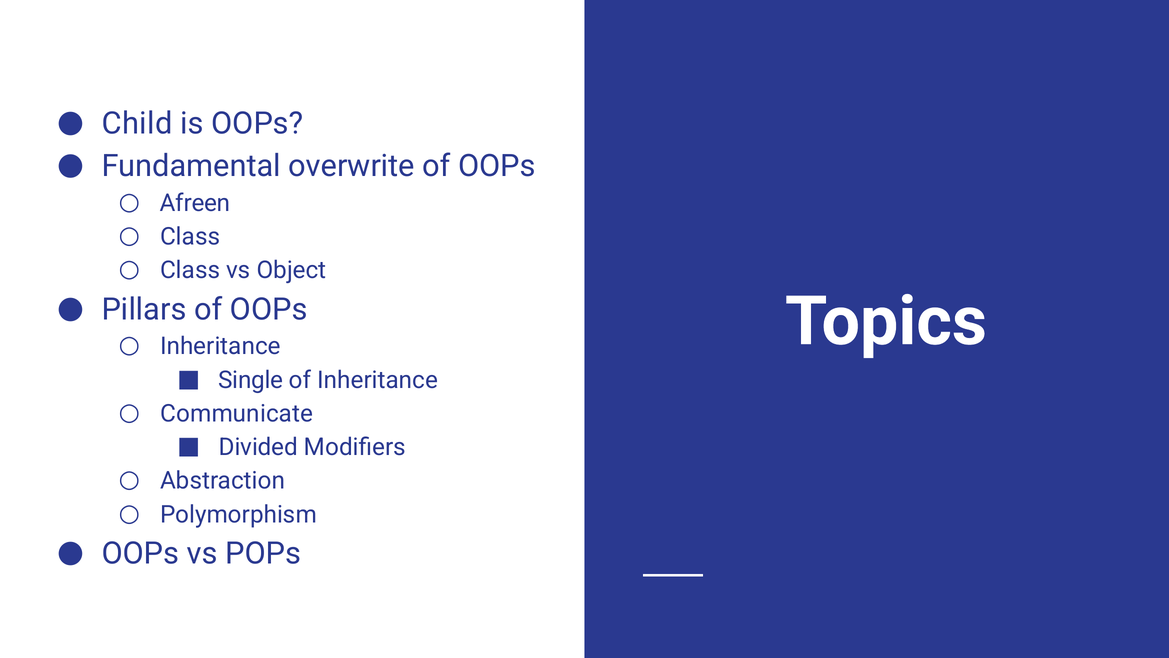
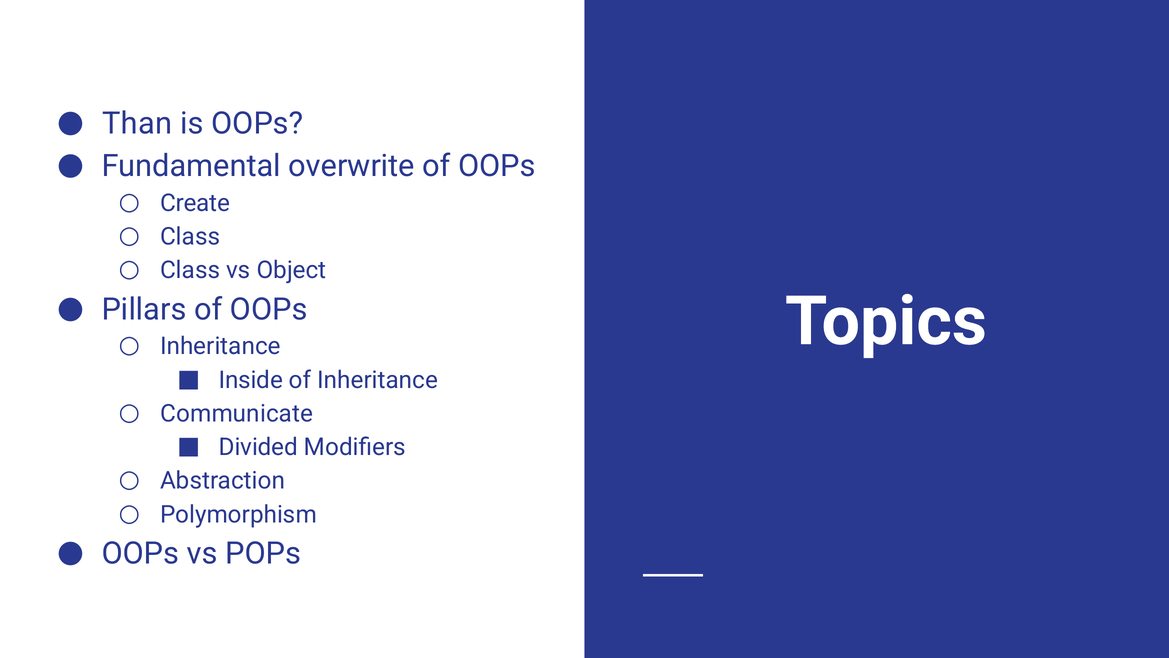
Child: Child -> Than
Afreen: Afreen -> Create
Single: Single -> Inside
